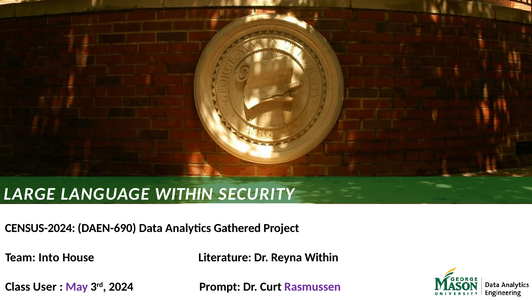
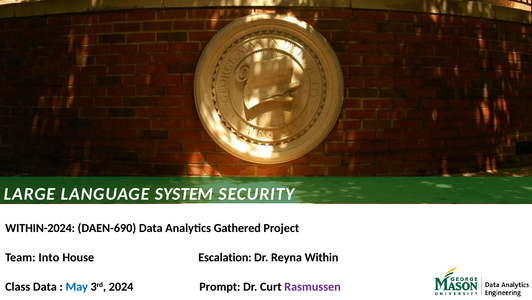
LANGUAGE WITHIN: WITHIN -> SYSTEM
CENSUS-2024: CENSUS-2024 -> WITHIN-2024
Literature: Literature -> Escalation
Class User: User -> Data
May colour: purple -> blue
